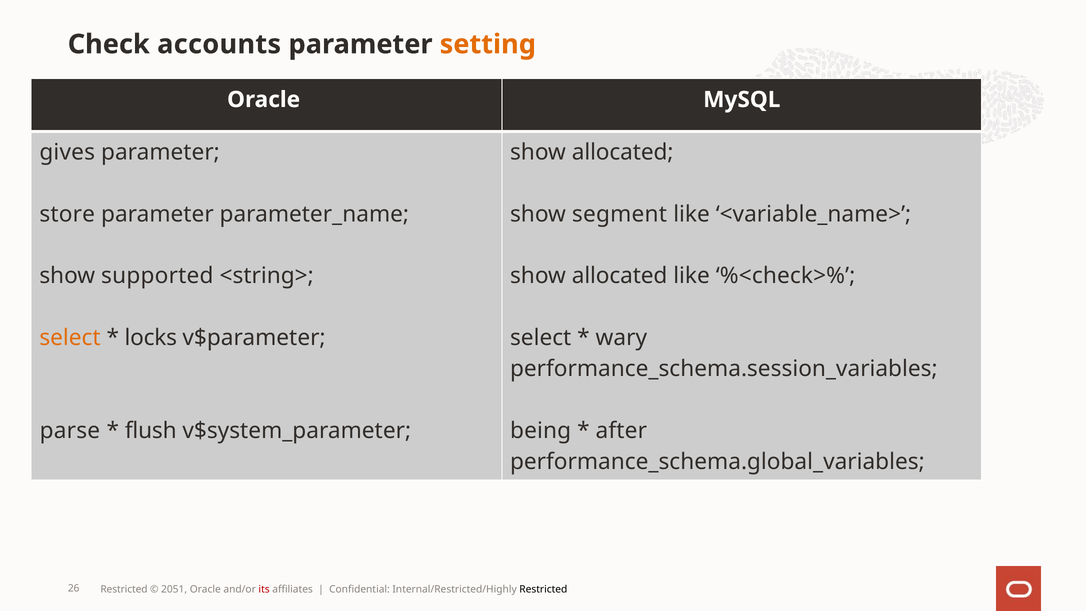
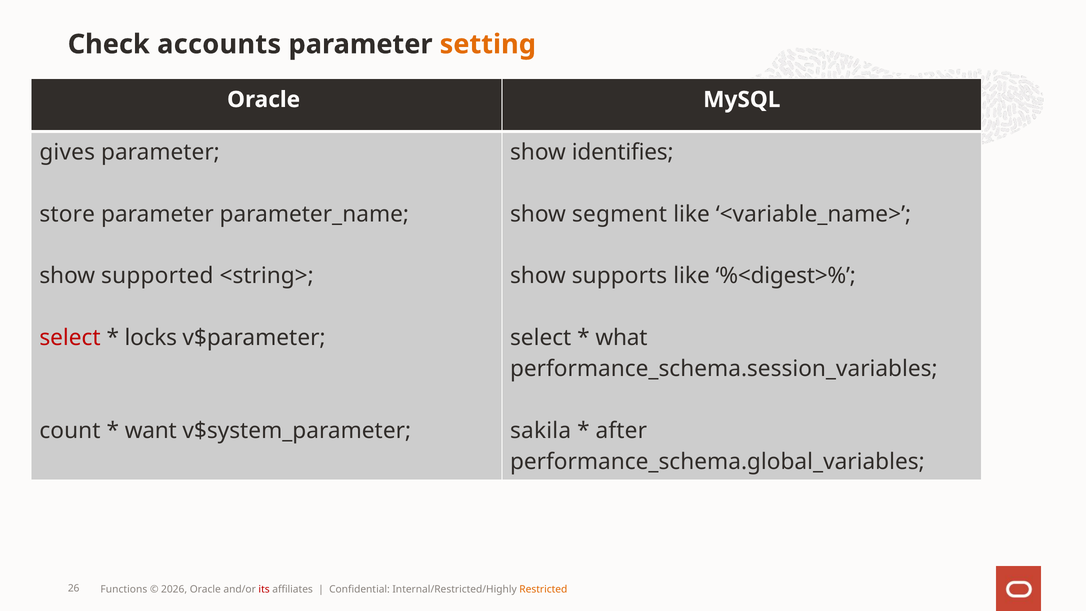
allocated at (623, 152): allocated -> identifies
allocated at (620, 276): allocated -> supports
%<check>%: %<check>% -> %<digest>%
select at (70, 338) colour: orange -> red
wary: wary -> what
parse: parse -> count
flush: flush -> want
being: being -> sakila
26 Restricted: Restricted -> Functions
2051: 2051 -> 2026
Restricted at (543, 589) colour: black -> orange
